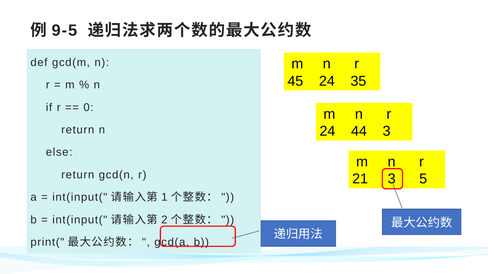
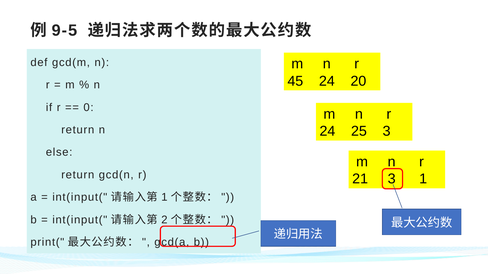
35: 35 -> 20
44: 44 -> 25
3 5: 5 -> 1
